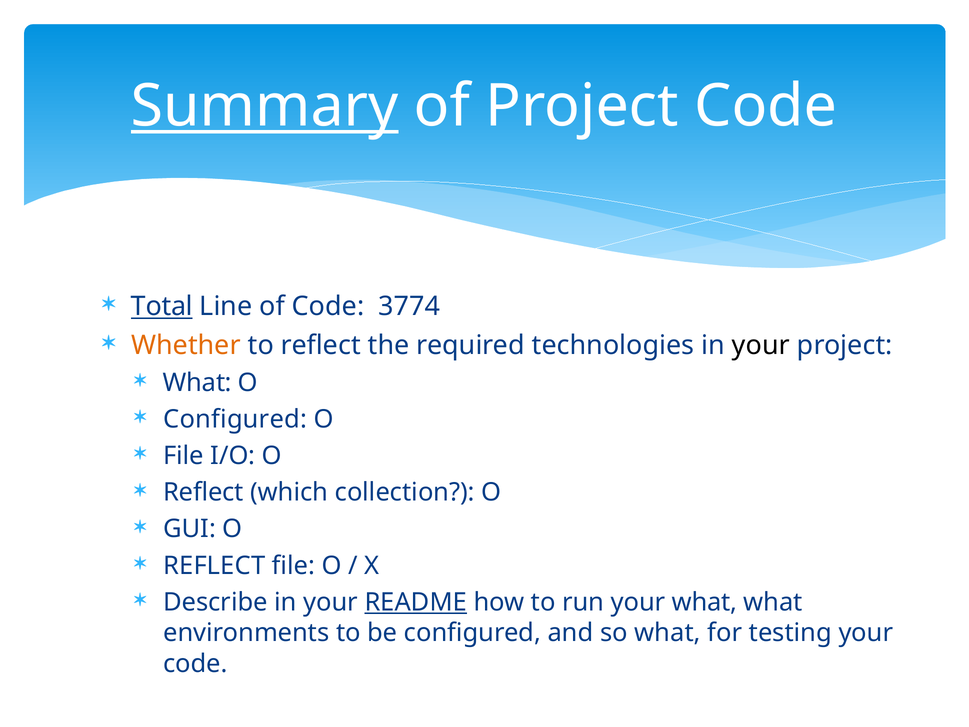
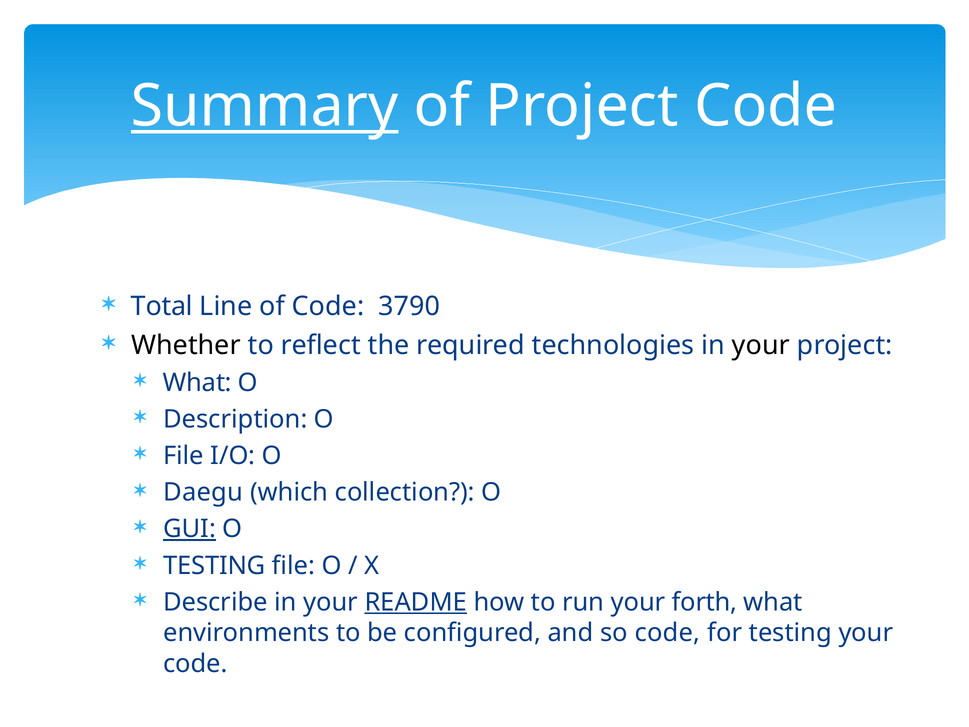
Total underline: present -> none
3774: 3774 -> 3790
Whether colour: orange -> black
Configured at (235, 419): Configured -> Description
Reflect at (203, 492): Reflect -> Daegu
GUI underline: none -> present
REFLECT at (214, 565): REFLECT -> TESTING
your what: what -> forth
so what: what -> code
